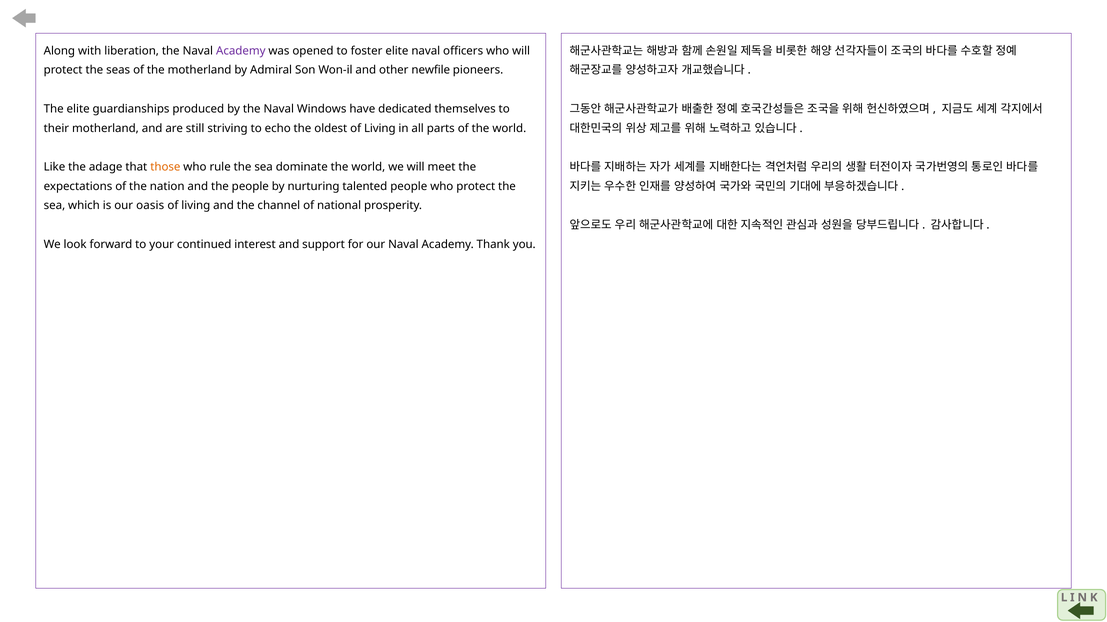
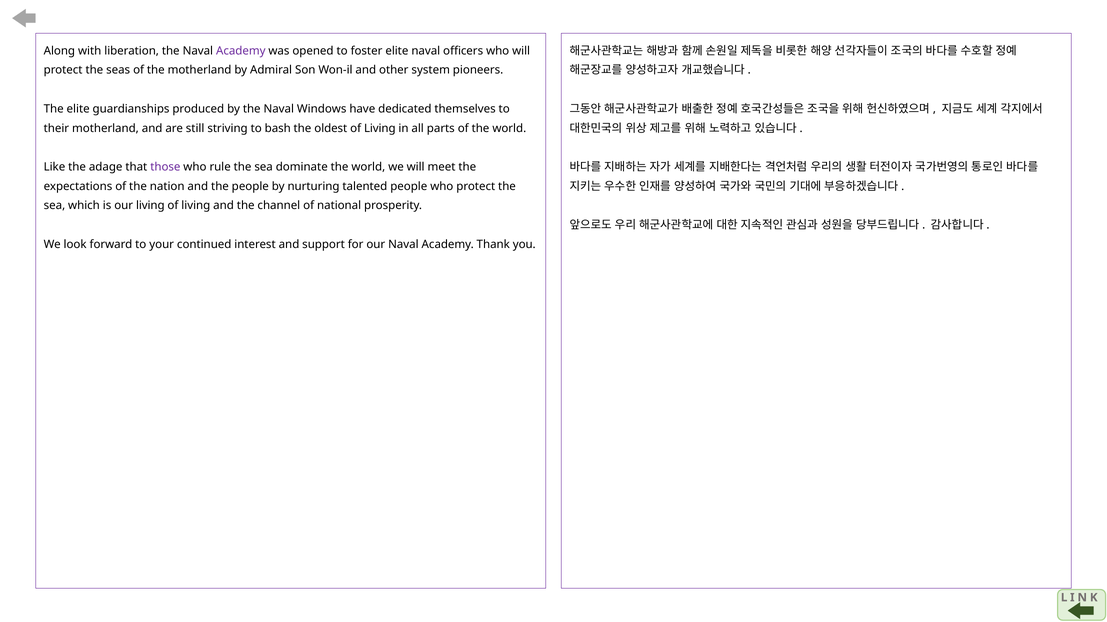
newfile: newfile -> system
echo: echo -> bash
those colour: orange -> purple
our oasis: oasis -> living
